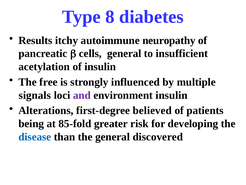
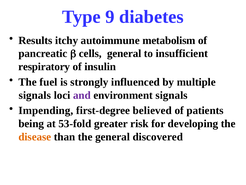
8: 8 -> 9
neuropathy: neuropathy -> metabolism
acetylation: acetylation -> respiratory
free: free -> fuel
environment insulin: insulin -> signals
Alterations: Alterations -> Impending
85-fold: 85-fold -> 53-fold
disease colour: blue -> orange
